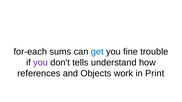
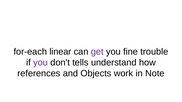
sums: sums -> linear
get colour: blue -> purple
Print: Print -> Note
